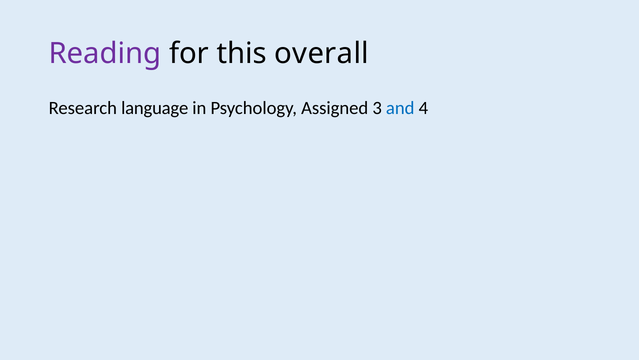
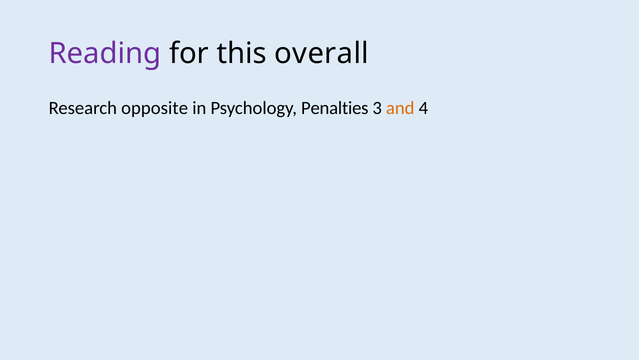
language: language -> opposite
Assigned: Assigned -> Penalties
and colour: blue -> orange
